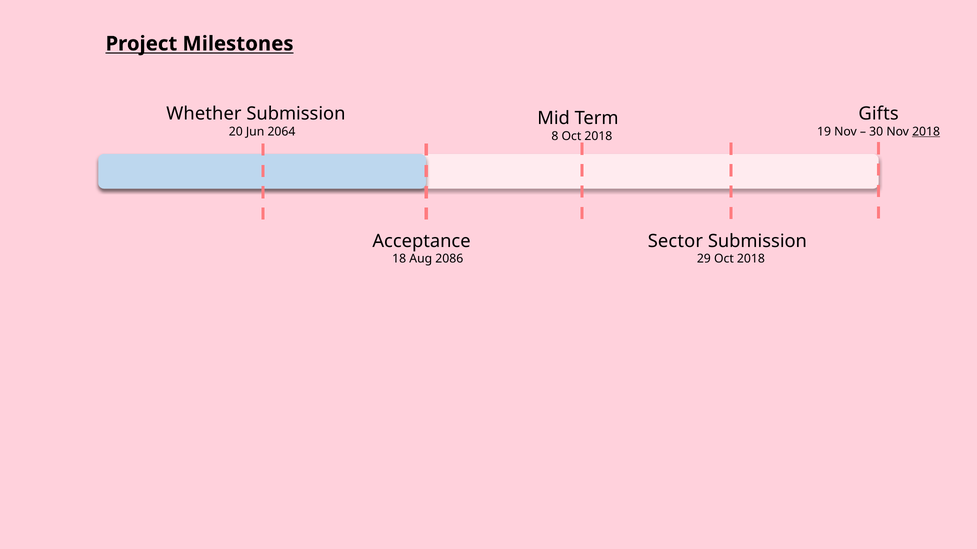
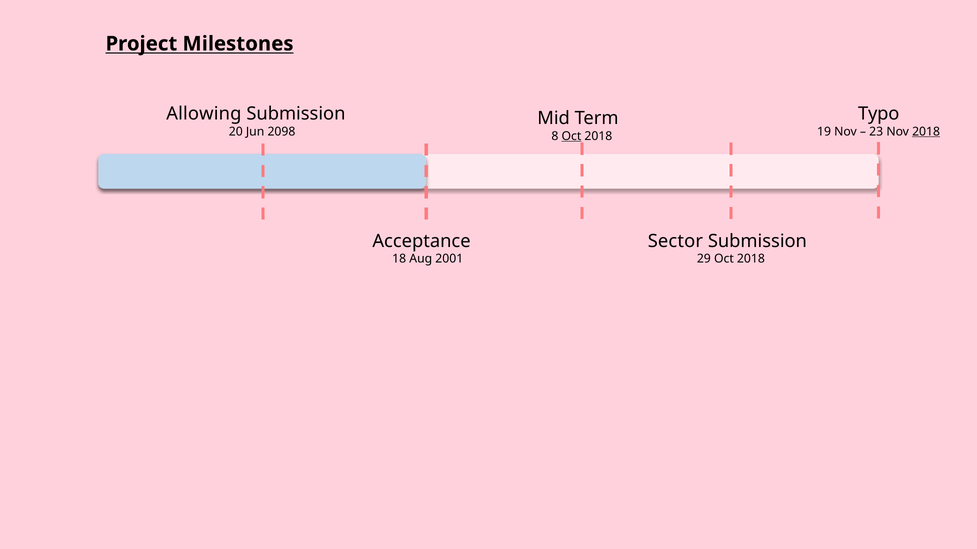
Whether: Whether -> Allowing
Gifts: Gifts -> Typo
2064: 2064 -> 2098
30: 30 -> 23
Oct at (571, 136) underline: none -> present
2086: 2086 -> 2001
